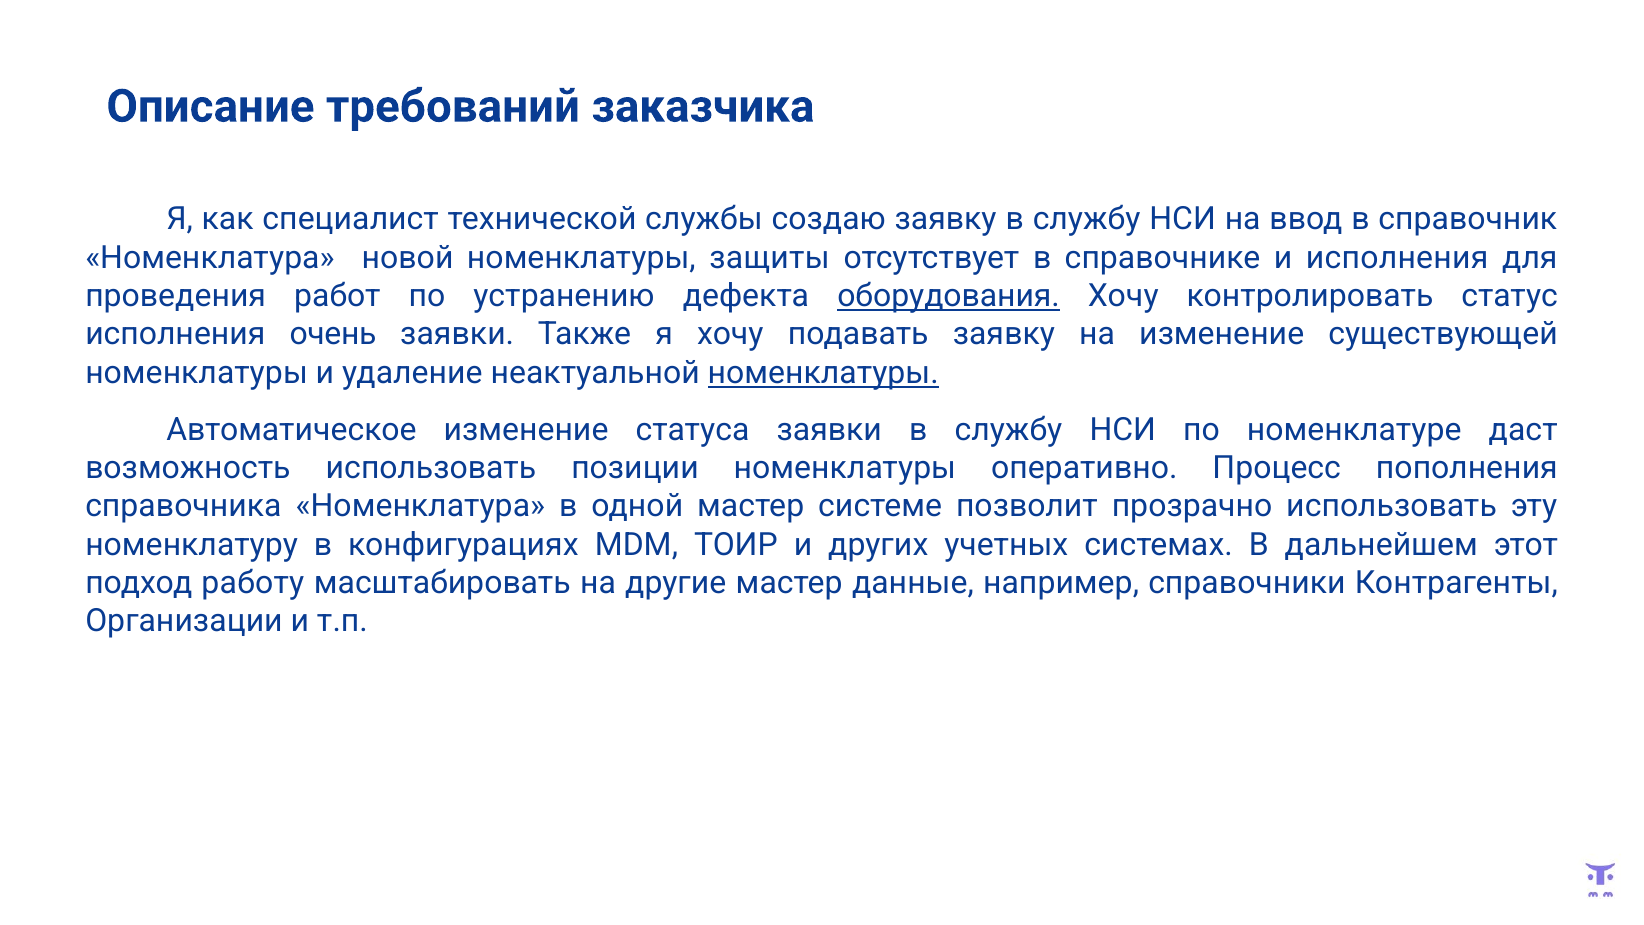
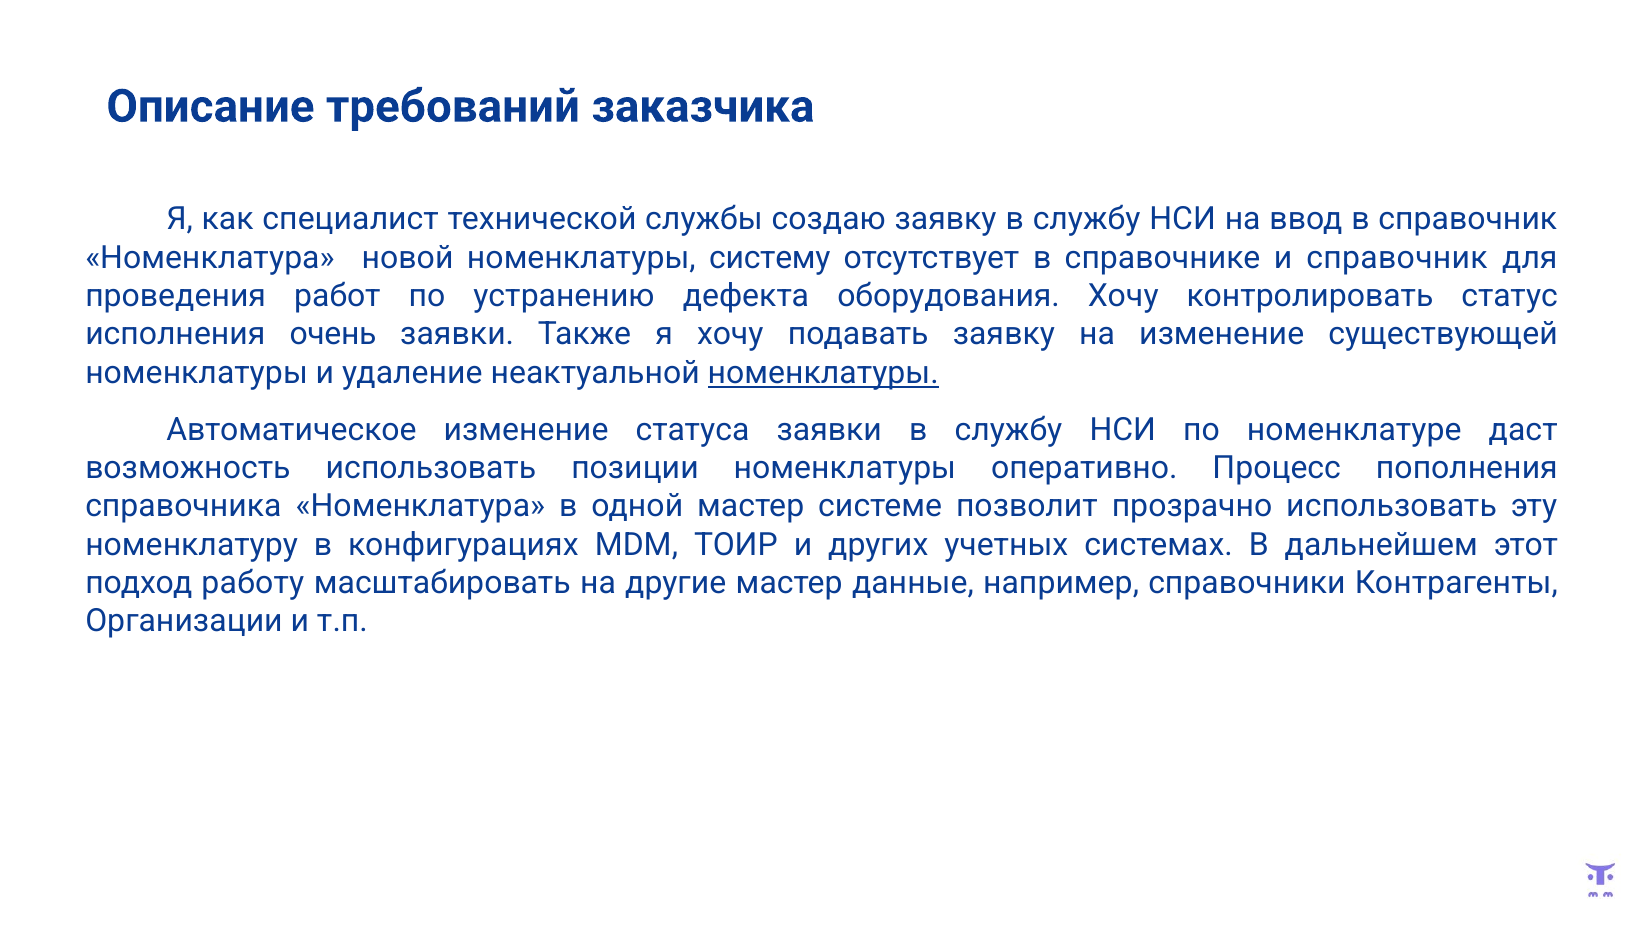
защиты: защиты -> систему
и исполнения: исполнения -> справочник
оборудования underline: present -> none
